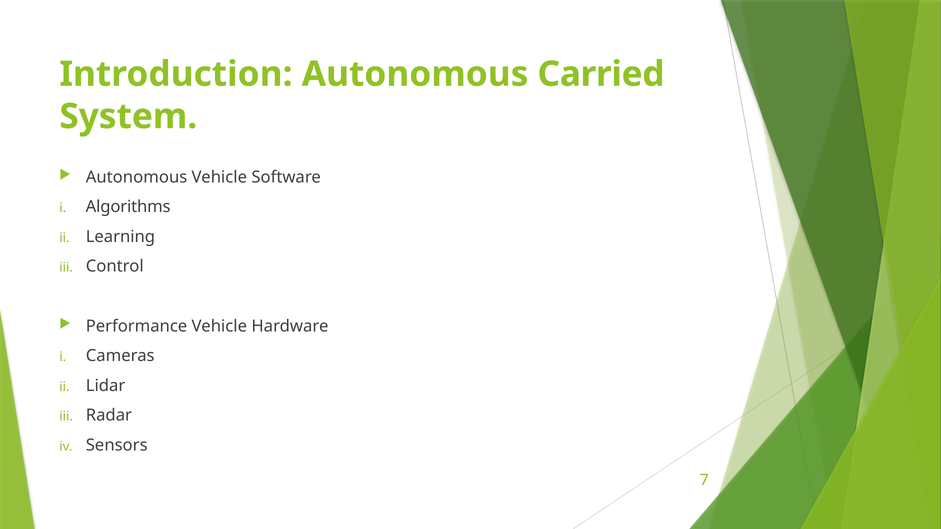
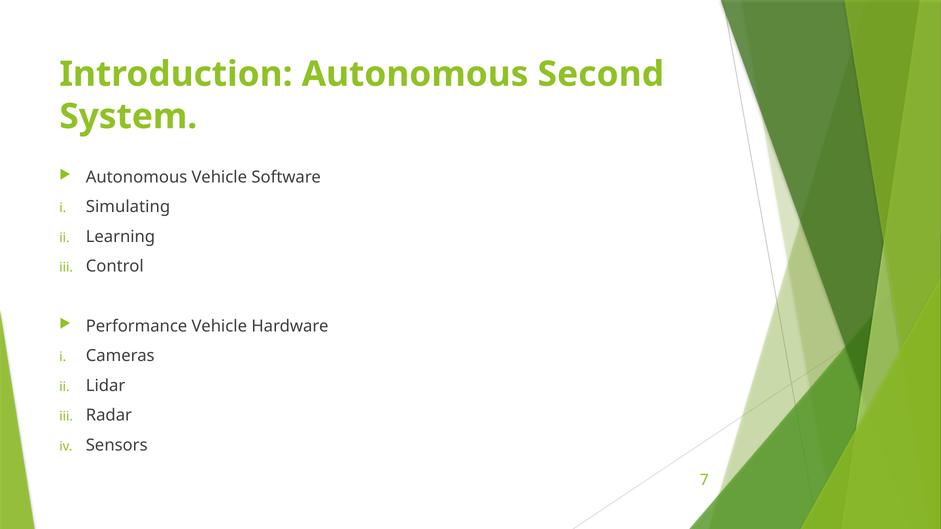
Carried: Carried -> Second
Algorithms: Algorithms -> Simulating
